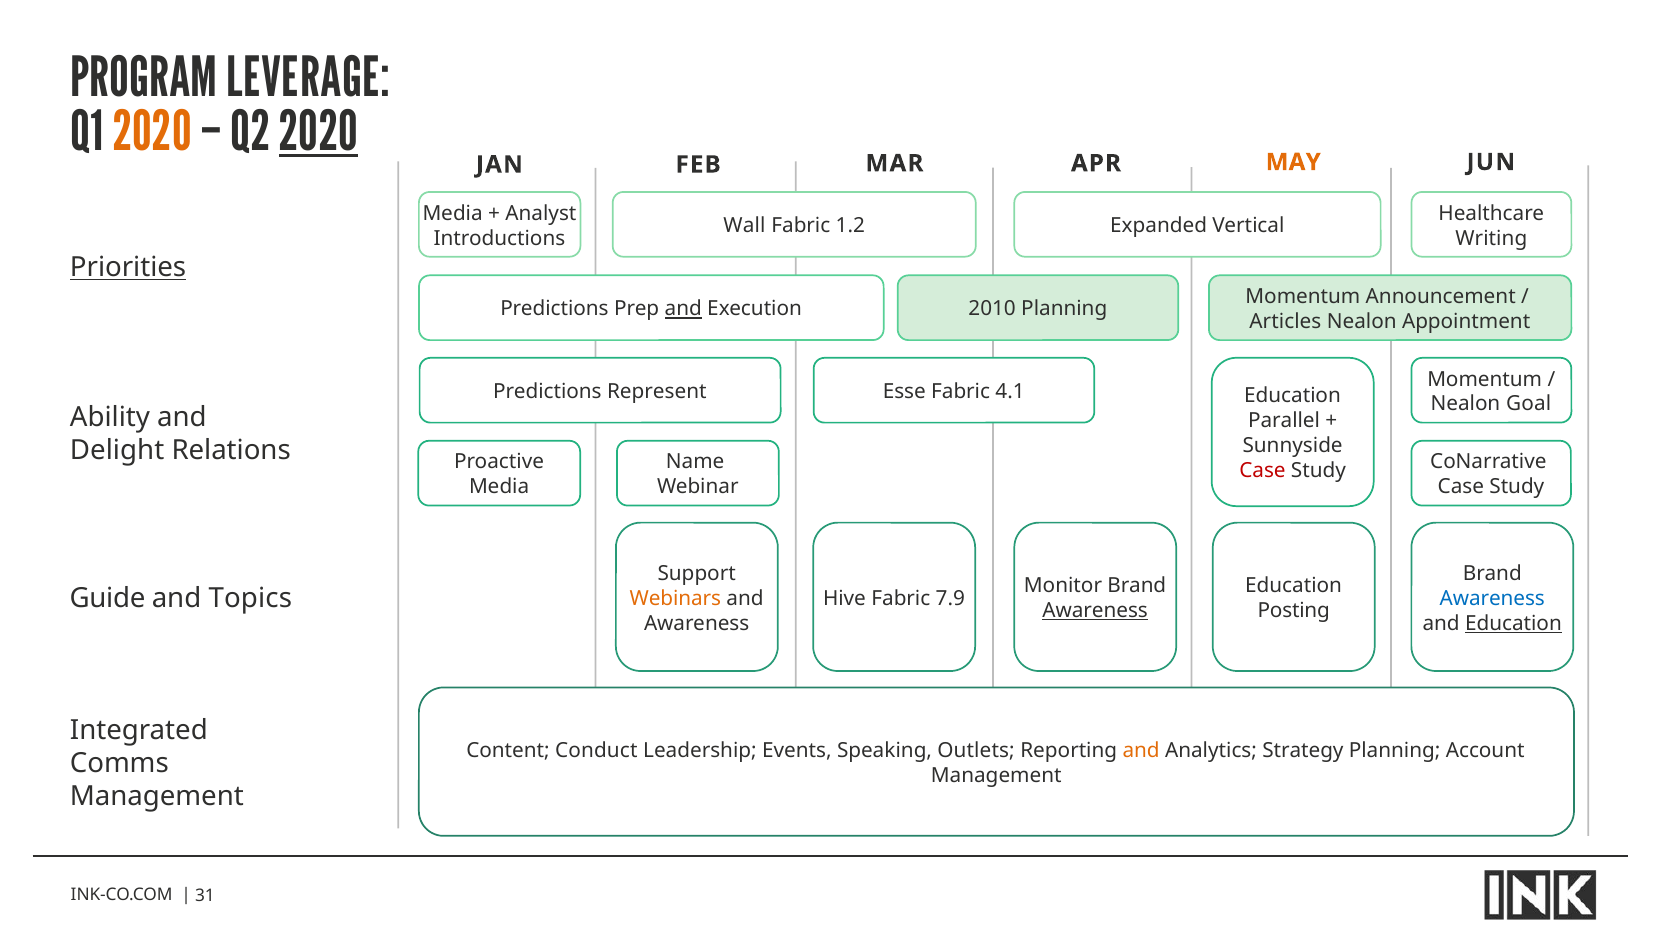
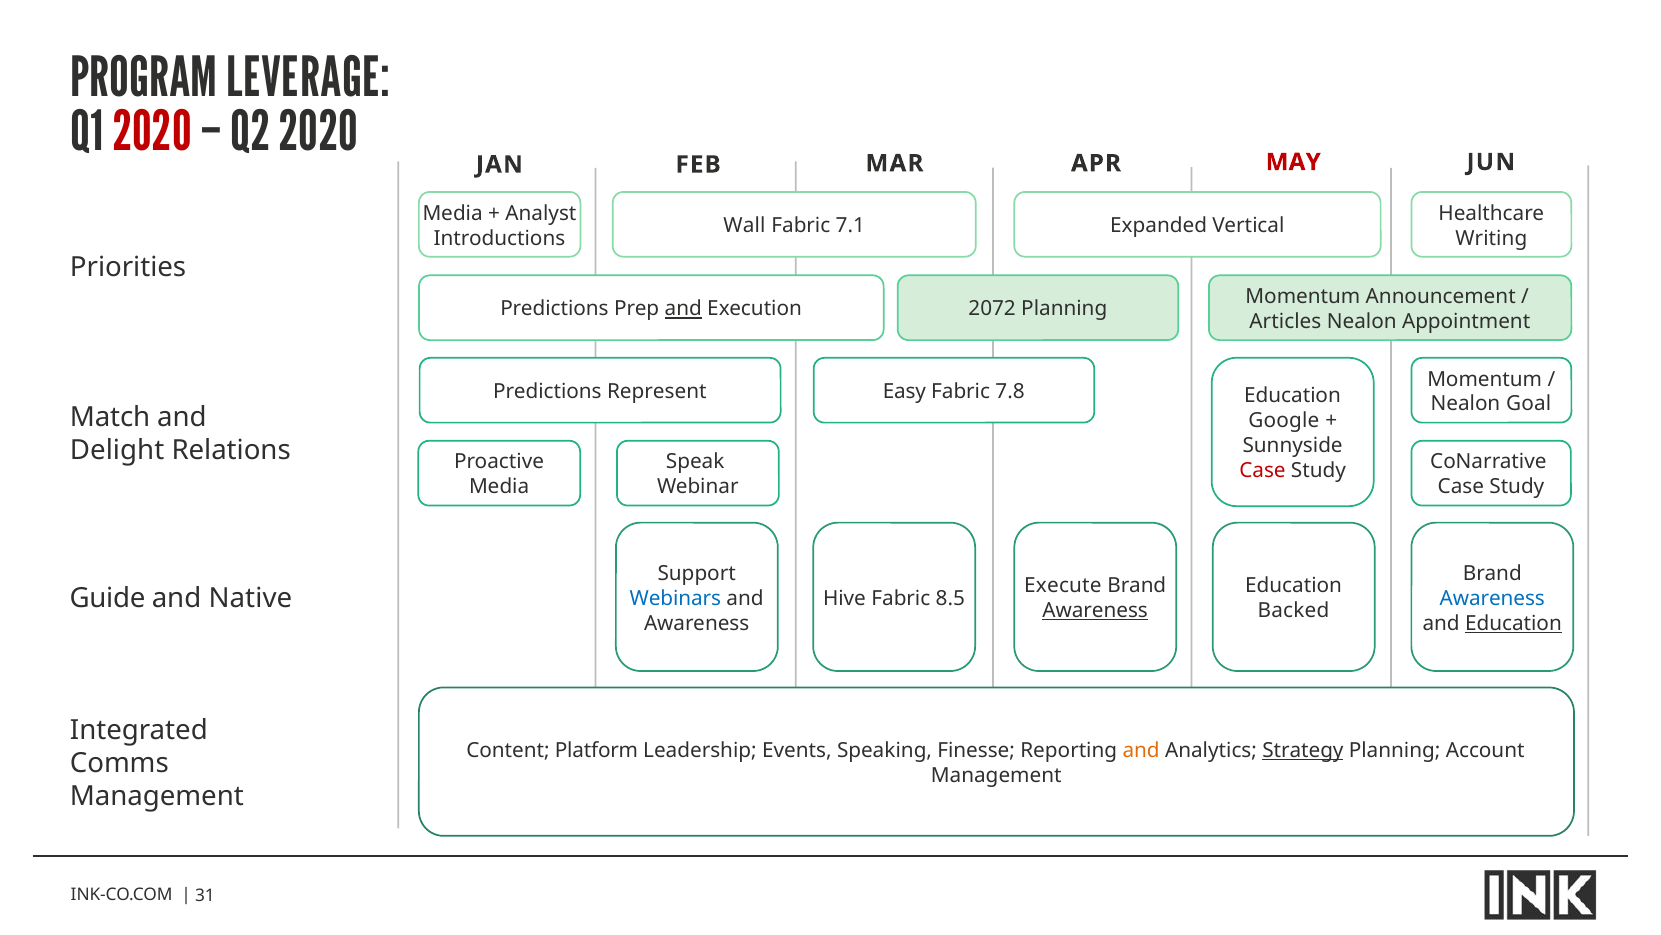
2020 at (152, 132) colour: orange -> red
2020 at (319, 132) underline: present -> none
MAY colour: orange -> red
1.2: 1.2 -> 7.1
Priorities underline: present -> none
2010: 2010 -> 2072
Esse: Esse -> Easy
4.1: 4.1 -> 7.8
Ability: Ability -> Match
Parallel: Parallel -> Google
Name: Name -> Speak
Monitor: Monitor -> Execute
Topics: Topics -> Native
Webinars colour: orange -> blue
7.9: 7.9 -> 8.5
Posting: Posting -> Backed
Conduct: Conduct -> Platform
Outlets: Outlets -> Finesse
Strategy underline: none -> present
